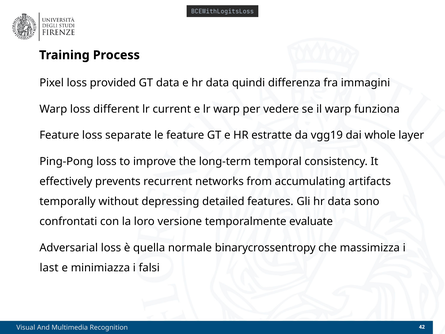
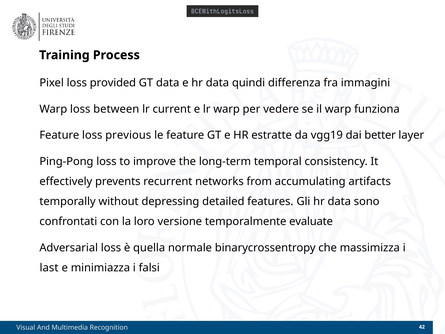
different: different -> between
separate: separate -> previous
whole: whole -> better
